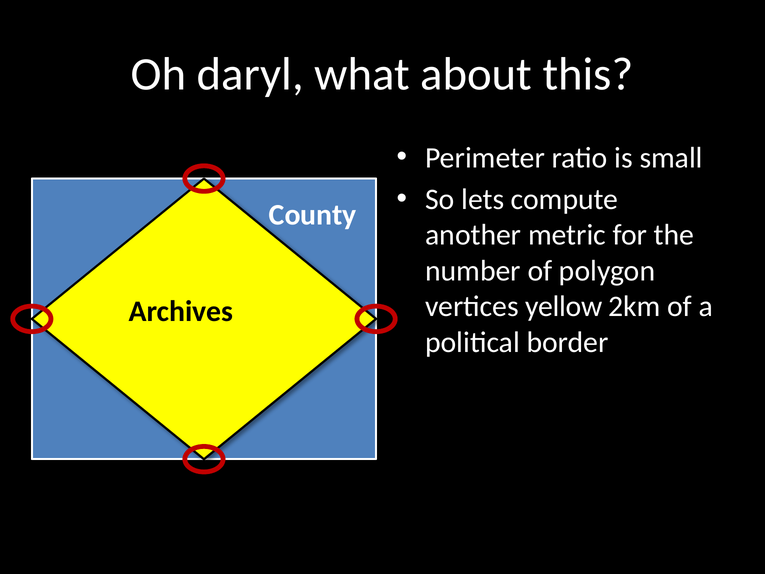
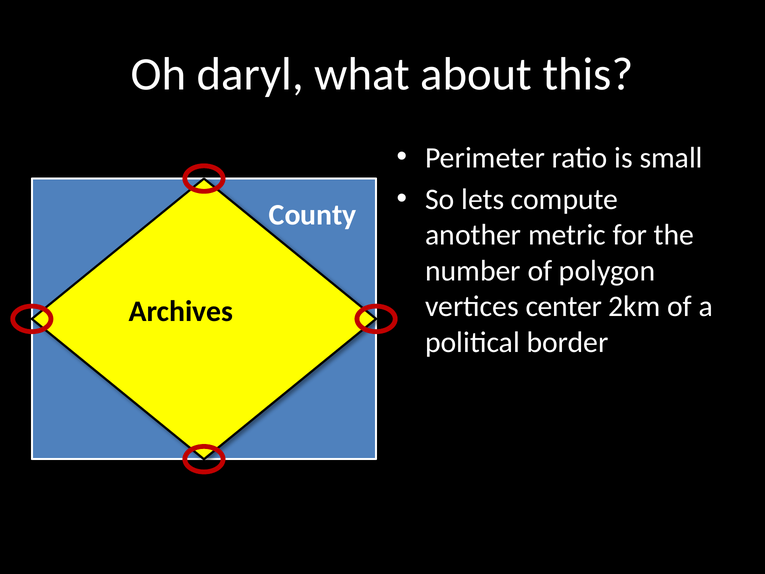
yellow: yellow -> center
